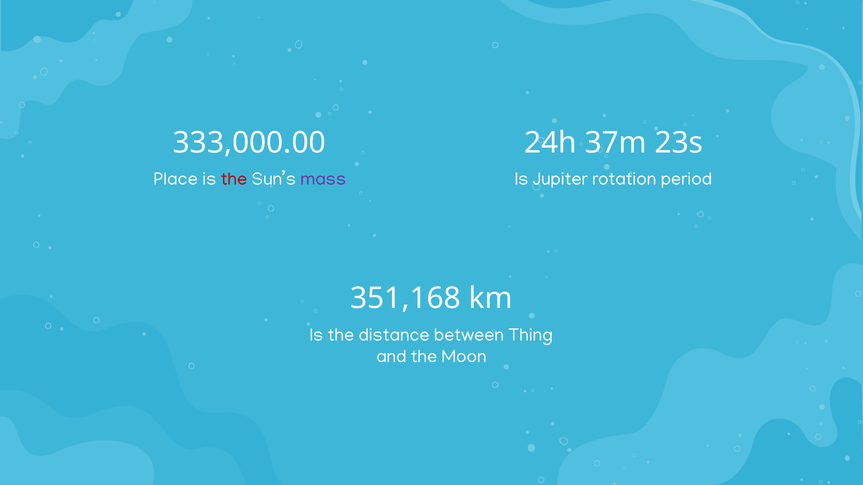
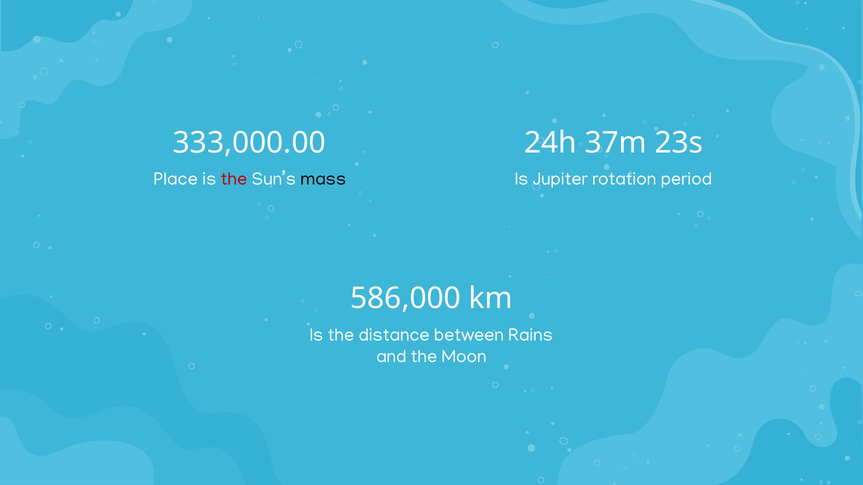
mass colour: purple -> black
351,168: 351,168 -> 586,000
Thing: Thing -> Rains
